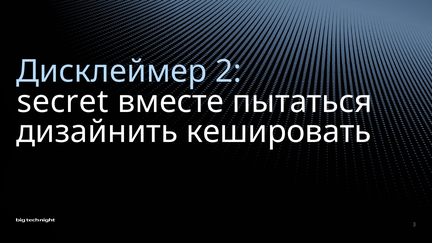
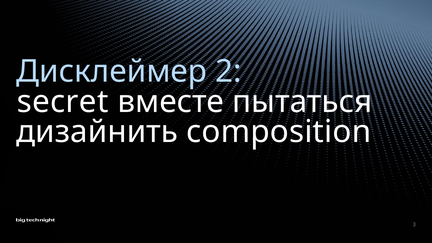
кешировать: кешировать -> composition
